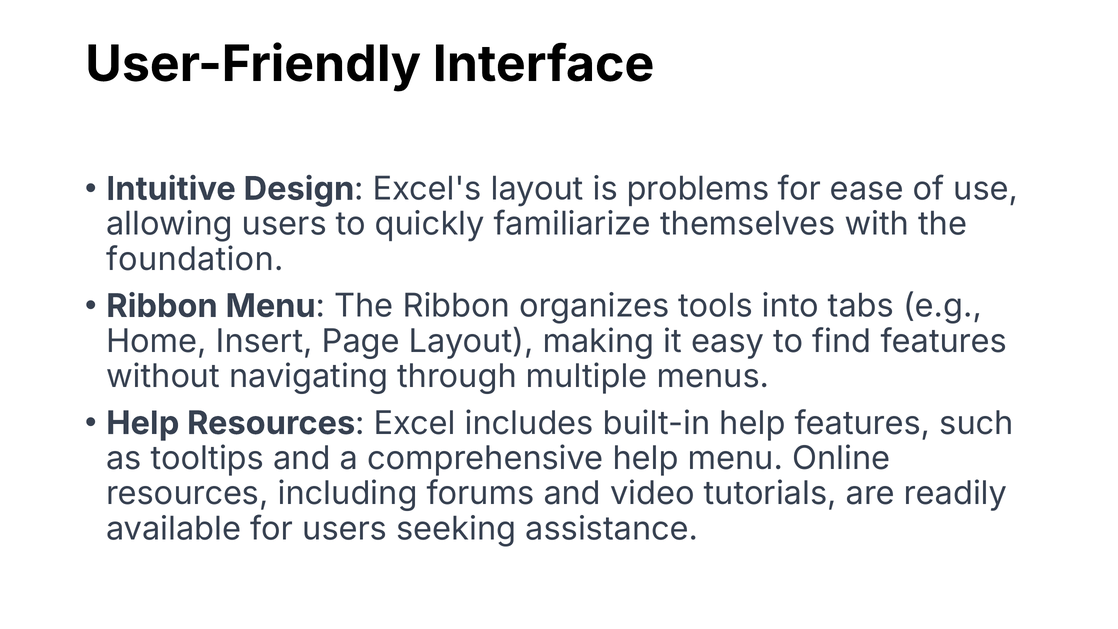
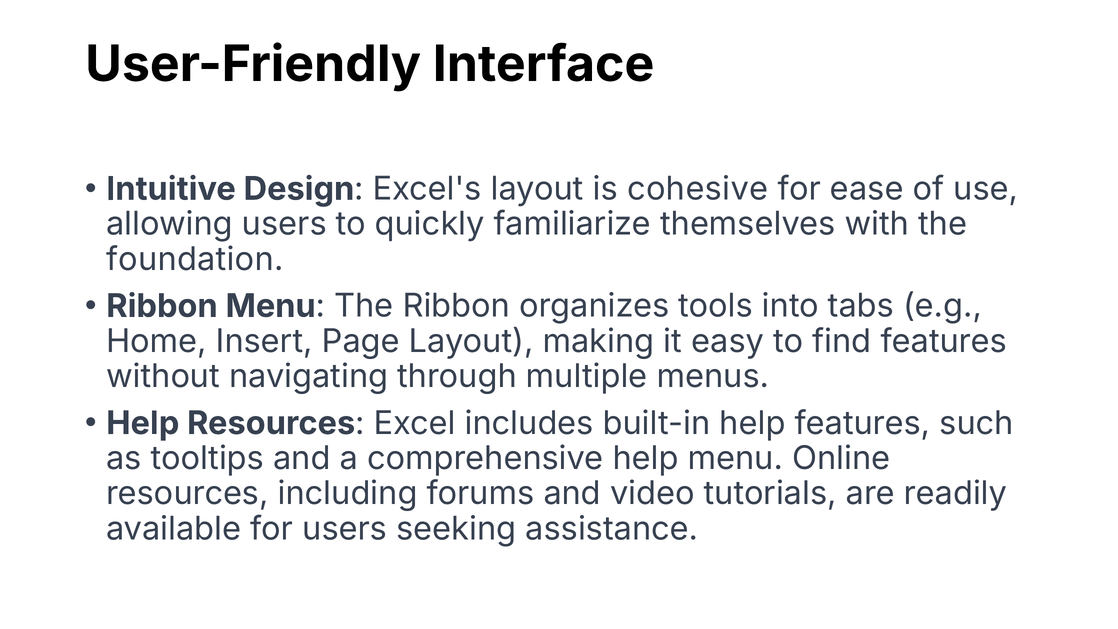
problems: problems -> cohesive
